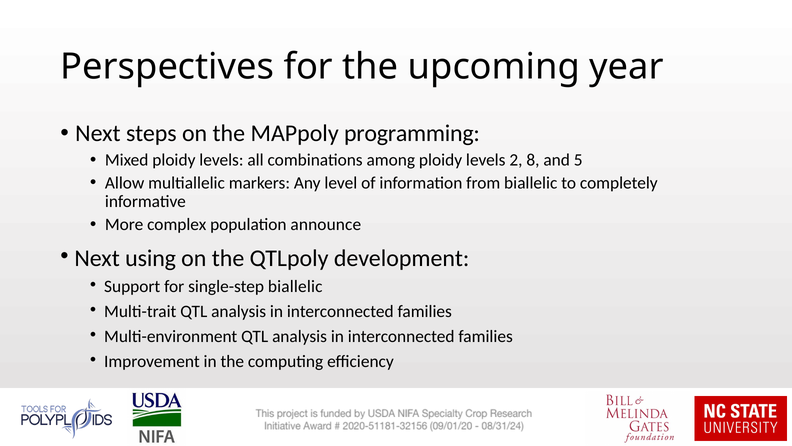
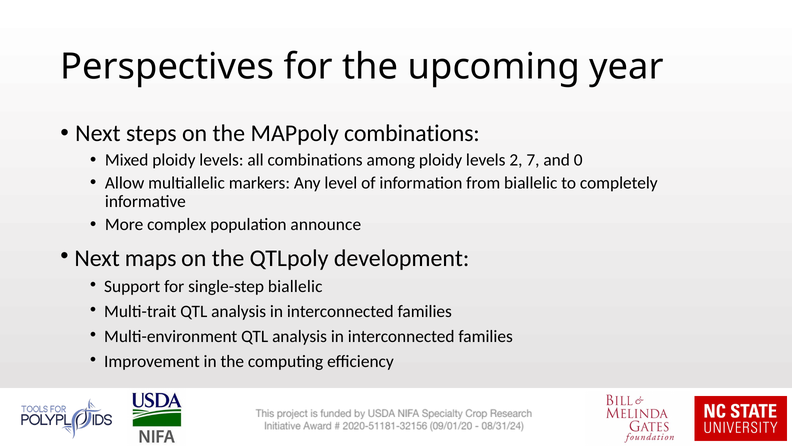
MAPpoly programming: programming -> combinations
8: 8 -> 7
5: 5 -> 0
using: using -> maps
